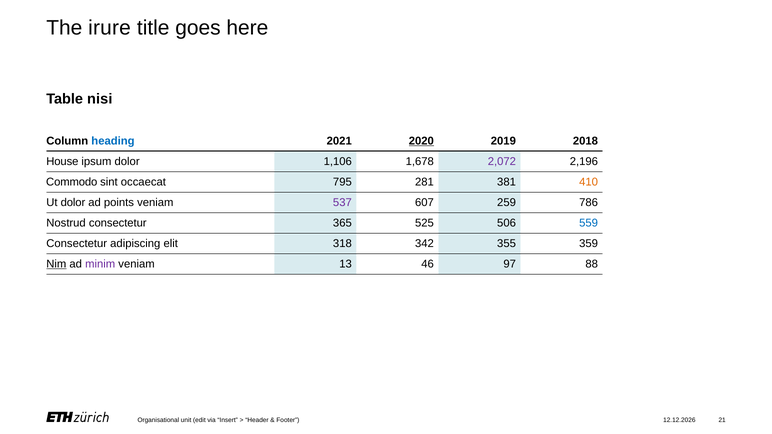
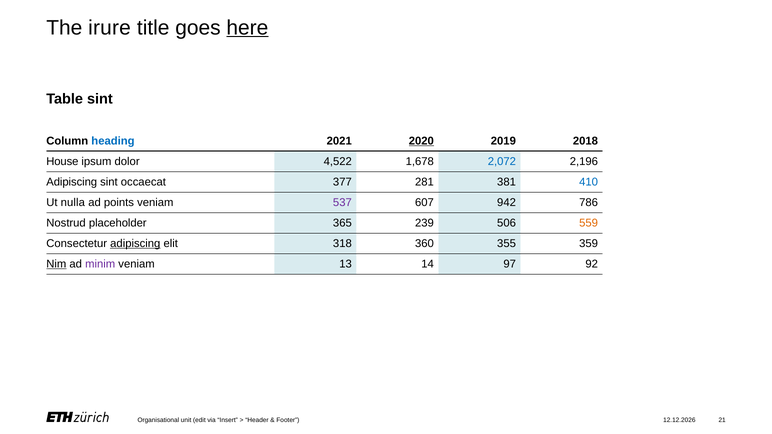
here underline: none -> present
Table nisi: nisi -> sint
1,106: 1,106 -> 4,522
2,072 colour: purple -> blue
Commodo at (72, 182): Commodo -> Adipiscing
795: 795 -> 377
410 colour: orange -> blue
Ut dolor: dolor -> nulla
259: 259 -> 942
Nostrud consectetur: consectetur -> placeholder
525: 525 -> 239
559 colour: blue -> orange
adipiscing at (135, 244) underline: none -> present
342: 342 -> 360
46: 46 -> 14
88: 88 -> 92
